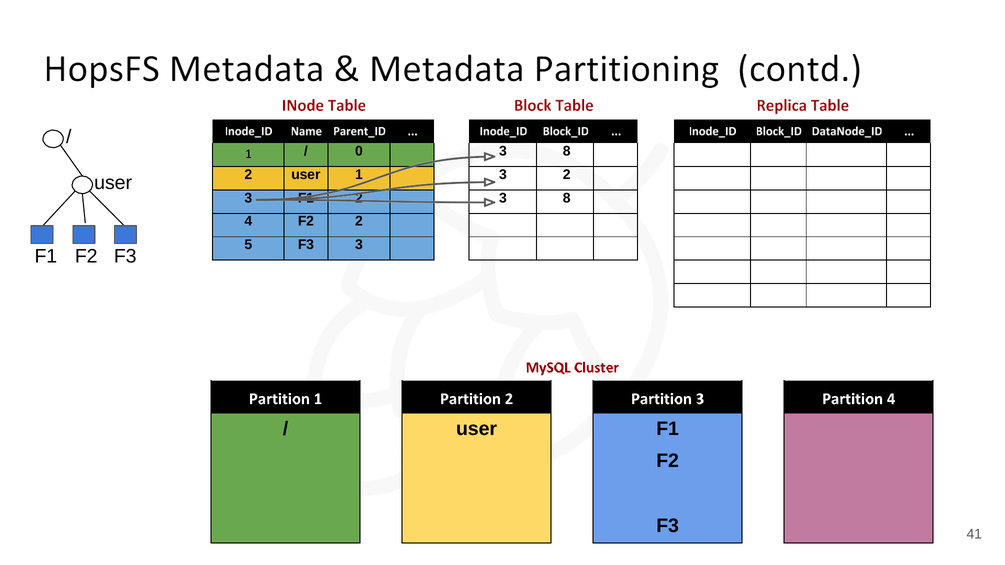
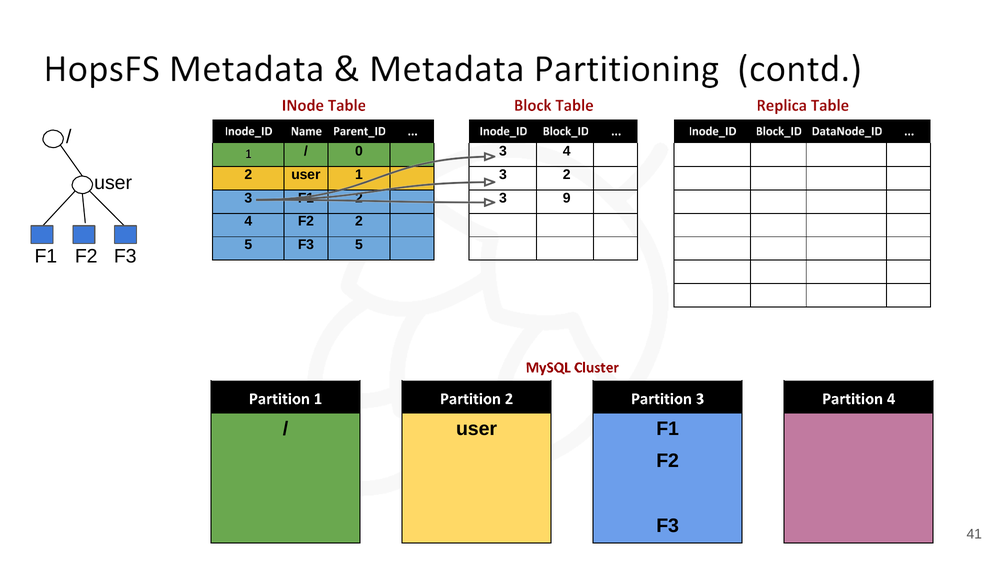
8 at (567, 151): 8 -> 4
8 at (567, 198): 8 -> 9
F3 3: 3 -> 5
